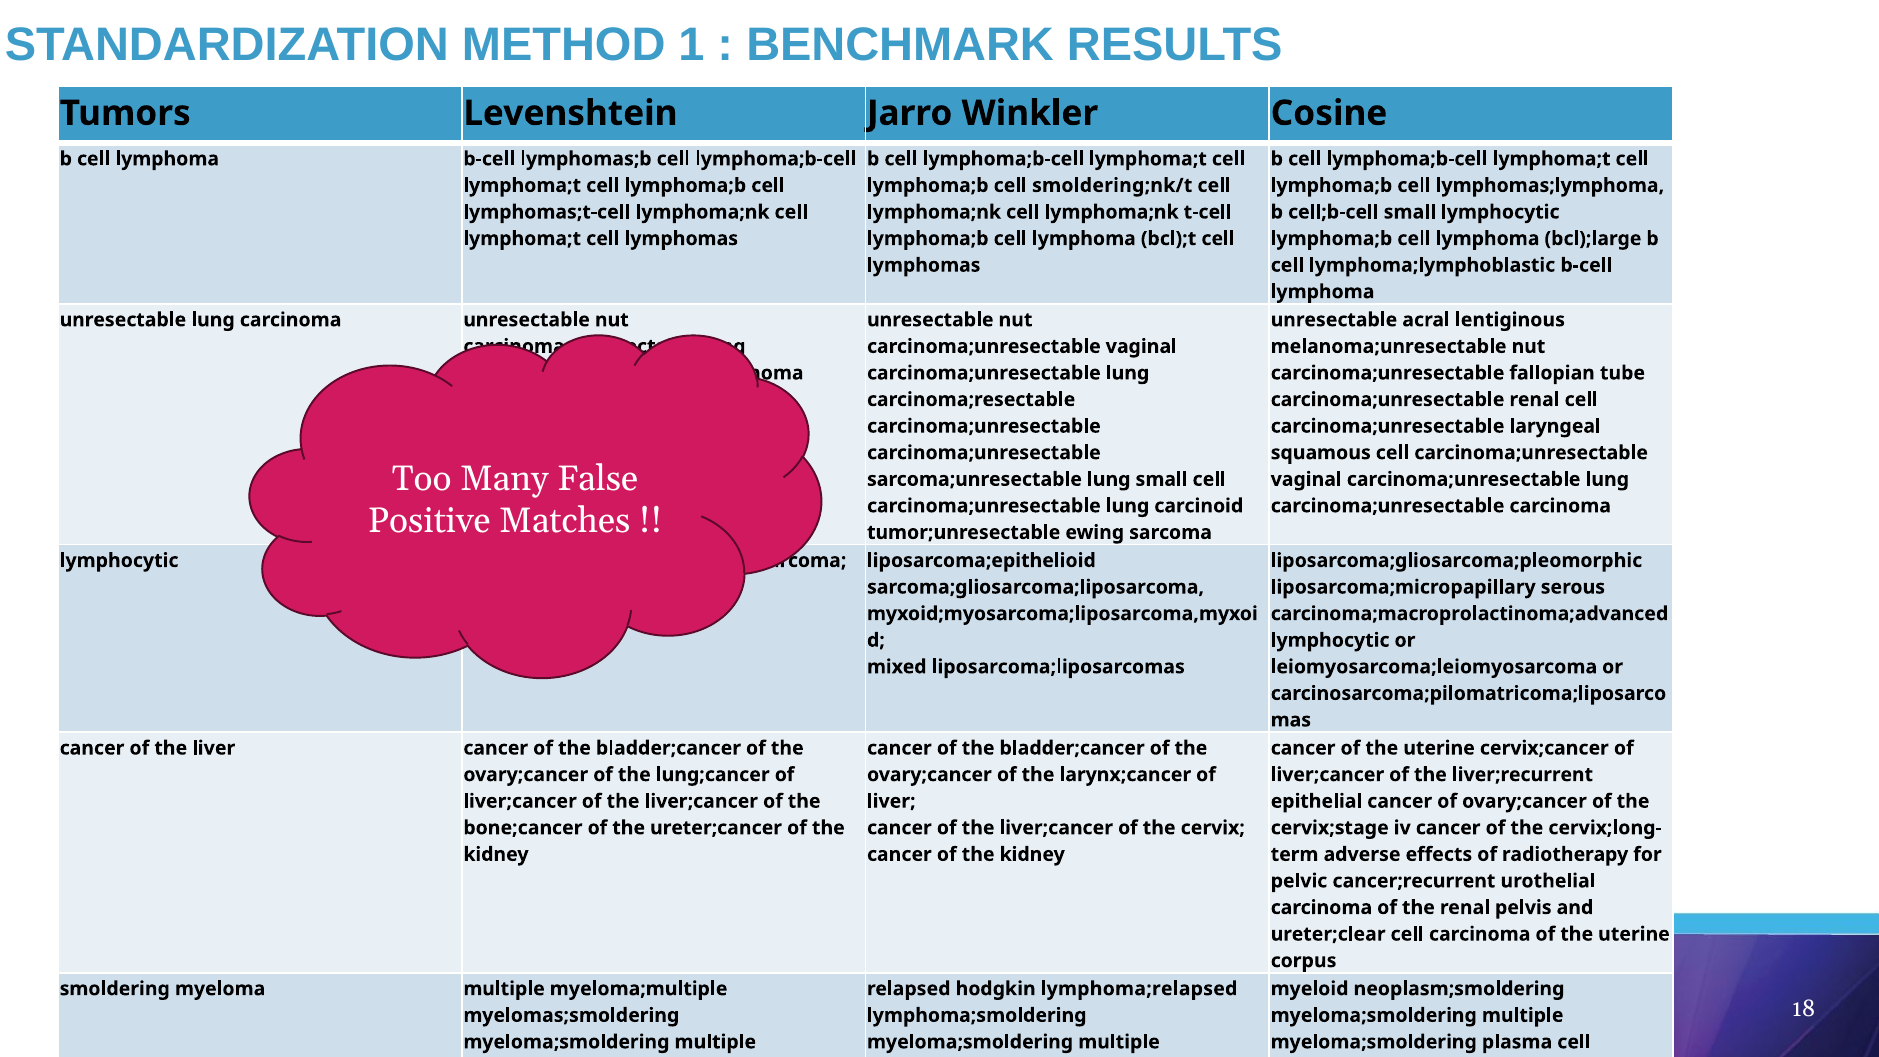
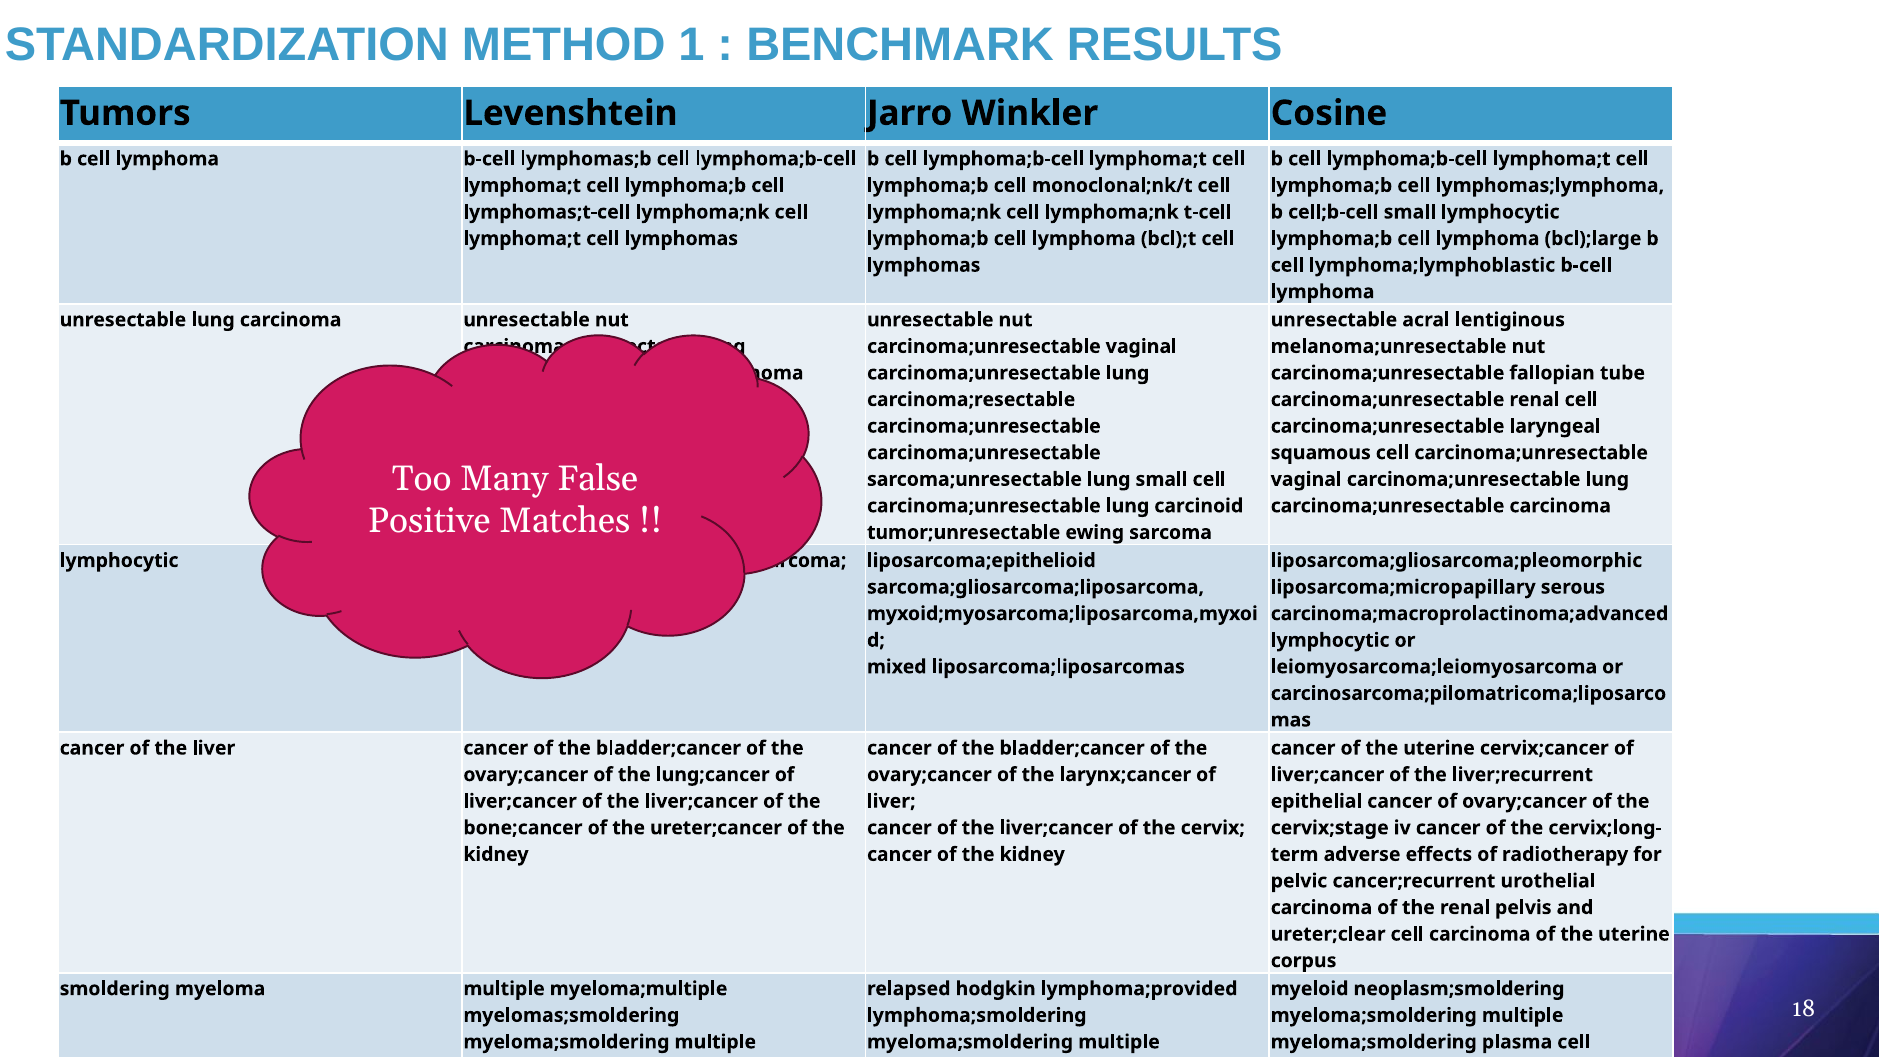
smoldering;nk/t: smoldering;nk/t -> monoclonal;nk/t
lymphoma;relapsed: lymphoma;relapsed -> lymphoma;provided
